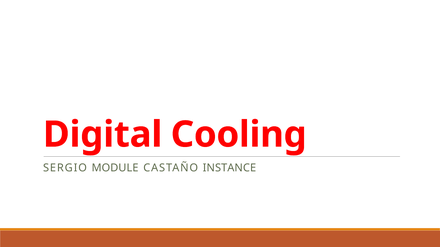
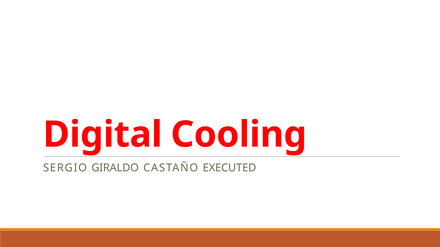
MODULE: MODULE -> GIRALDO
INSTANCE: INSTANCE -> EXECUTED
